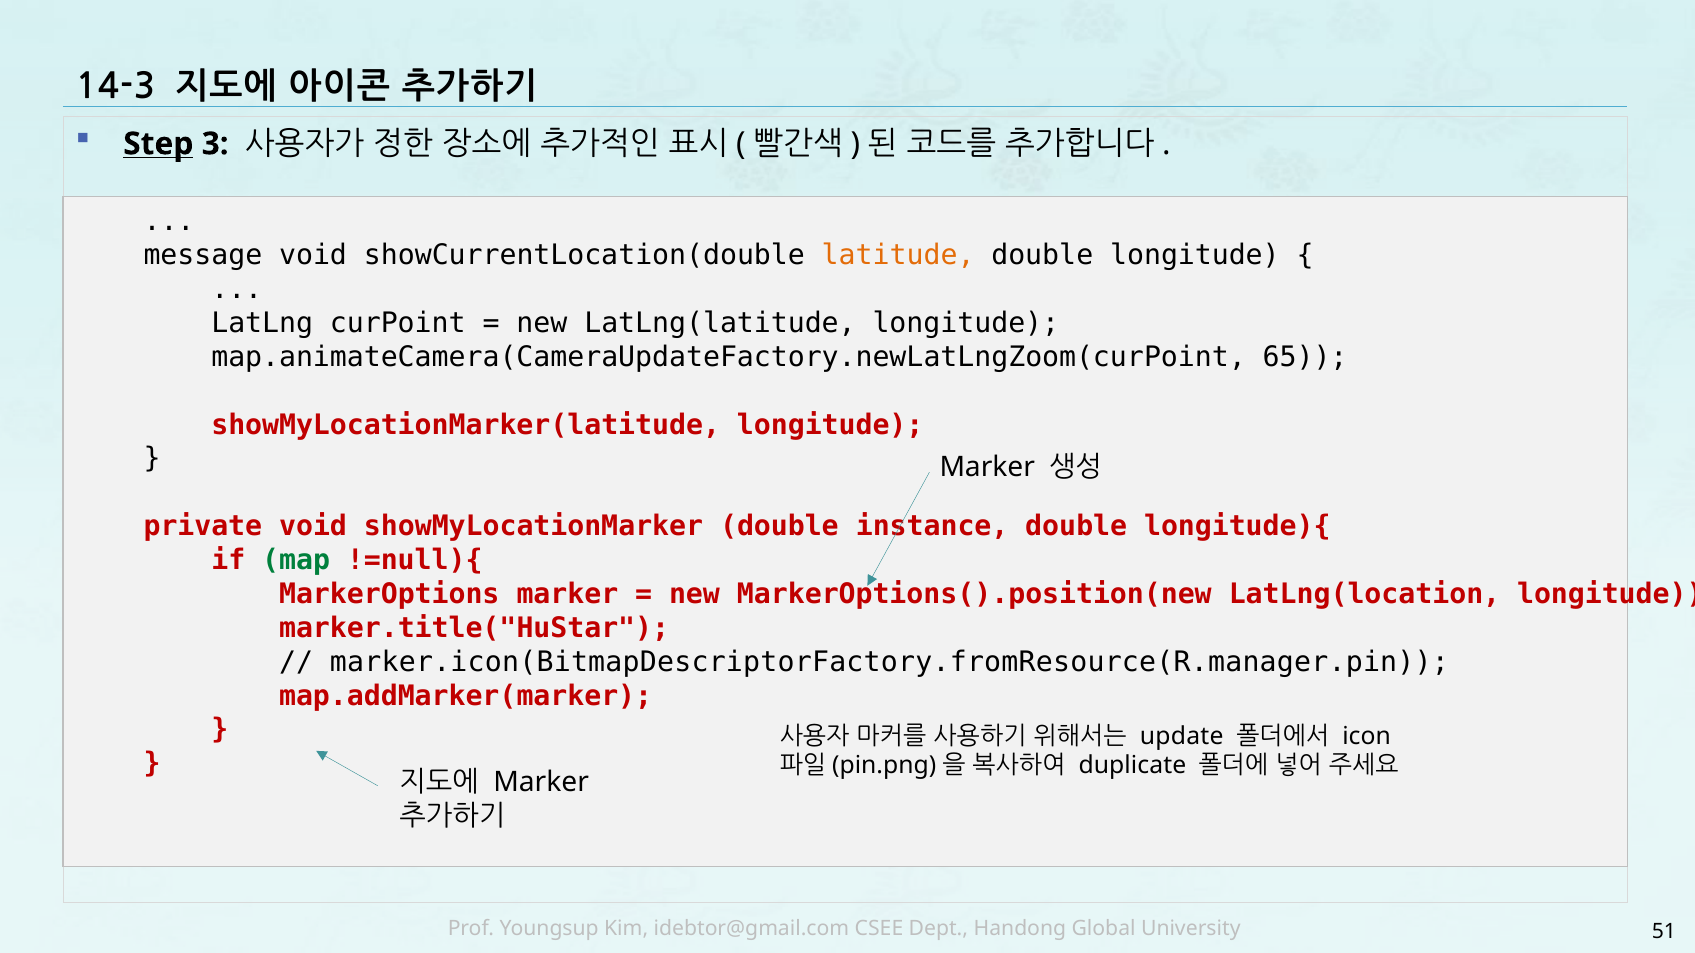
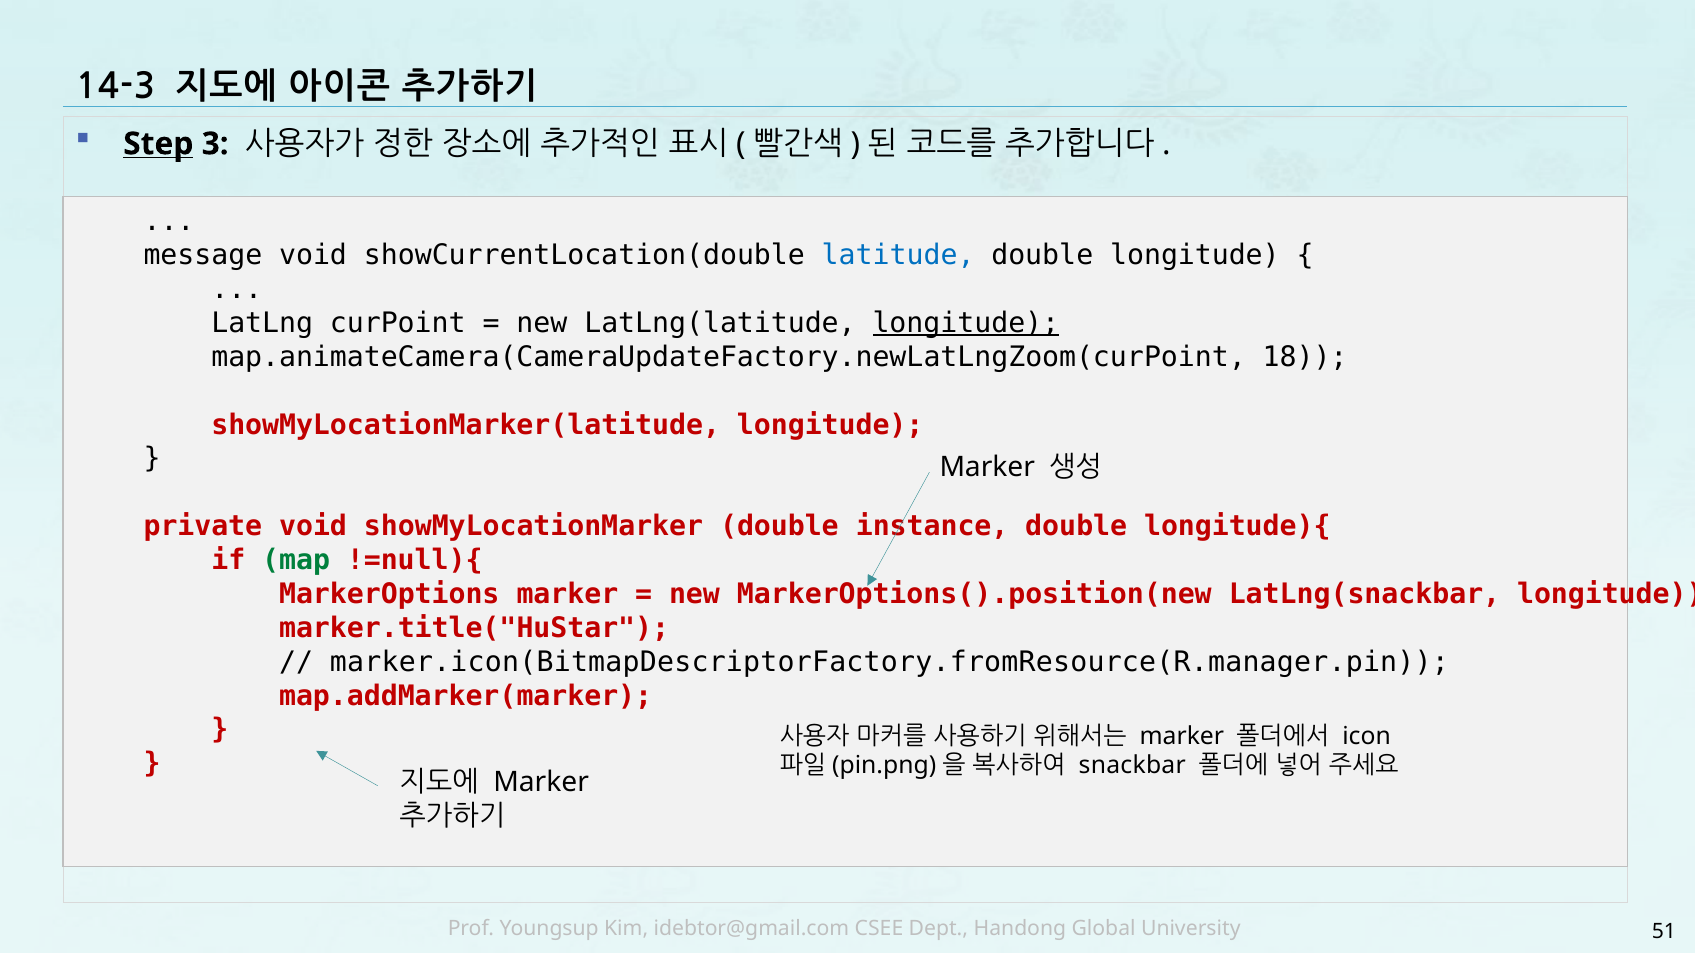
latitude colour: orange -> blue
longitude at (966, 323) underline: none -> present
65: 65 -> 18
LatLng(location: LatLng(location -> LatLng(snackbar
update at (1182, 736): update -> marker
duplicate: duplicate -> snackbar
